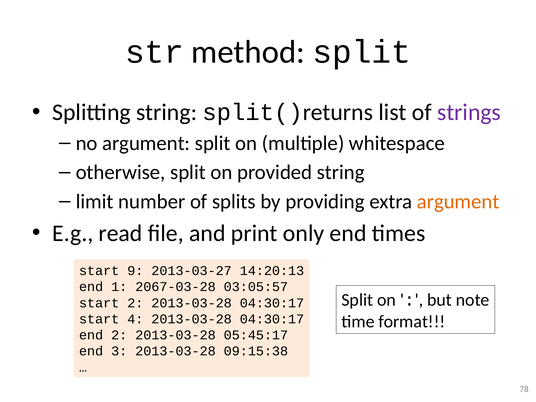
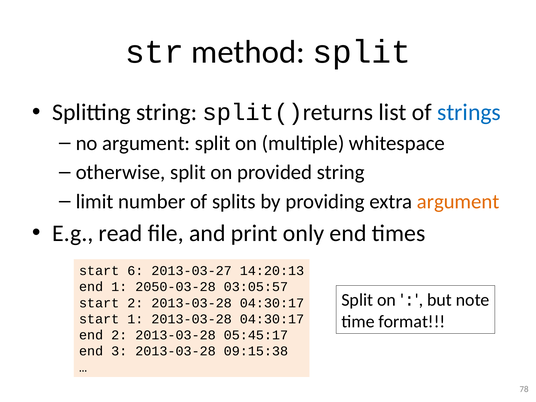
strings colour: purple -> blue
9: 9 -> 6
2067-03-28: 2067-03-28 -> 2050-03-28
start 4: 4 -> 1
